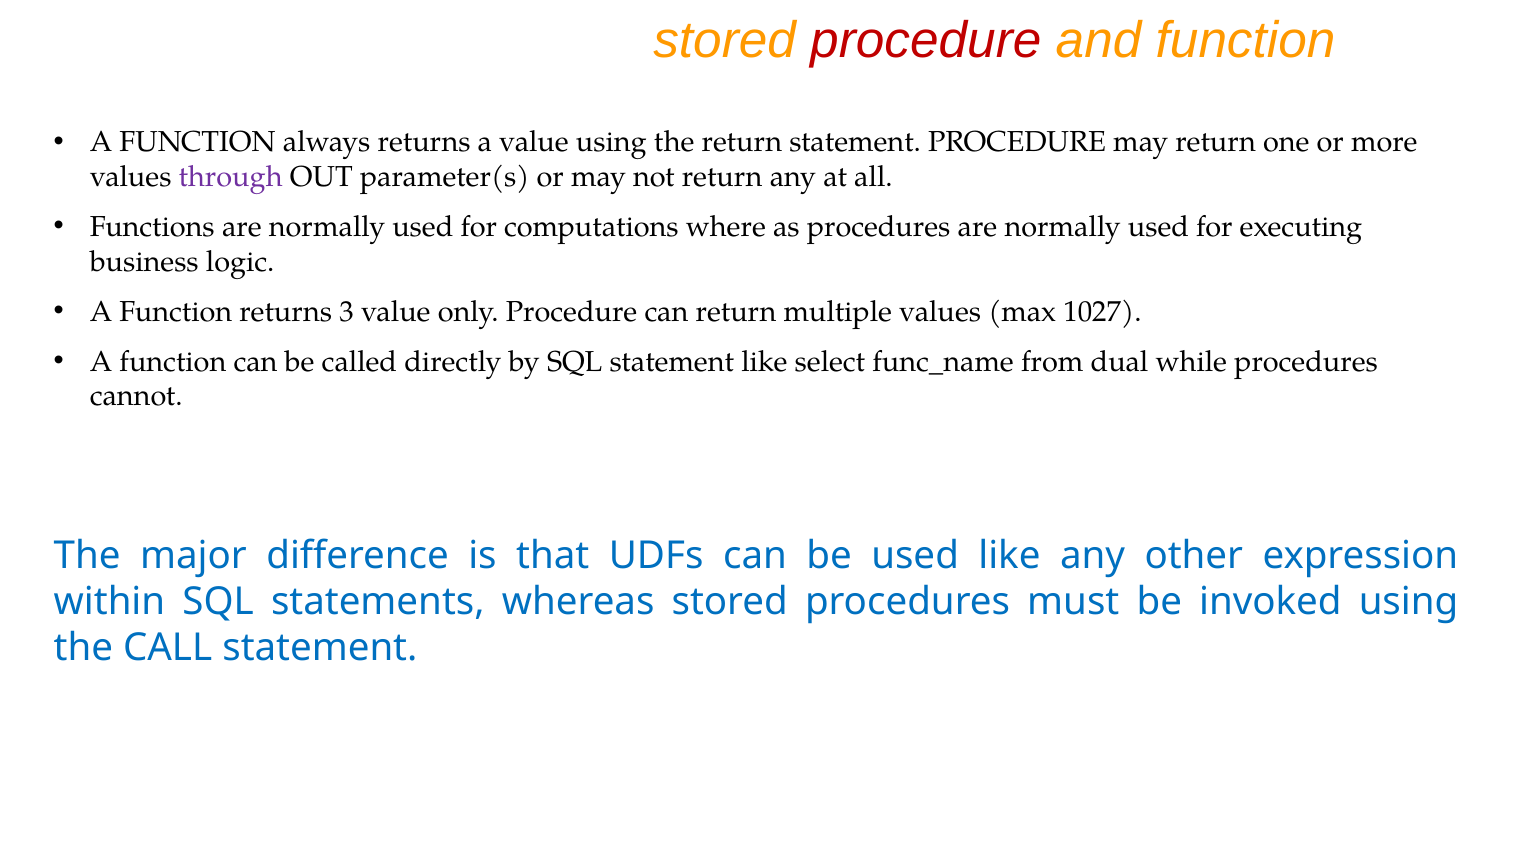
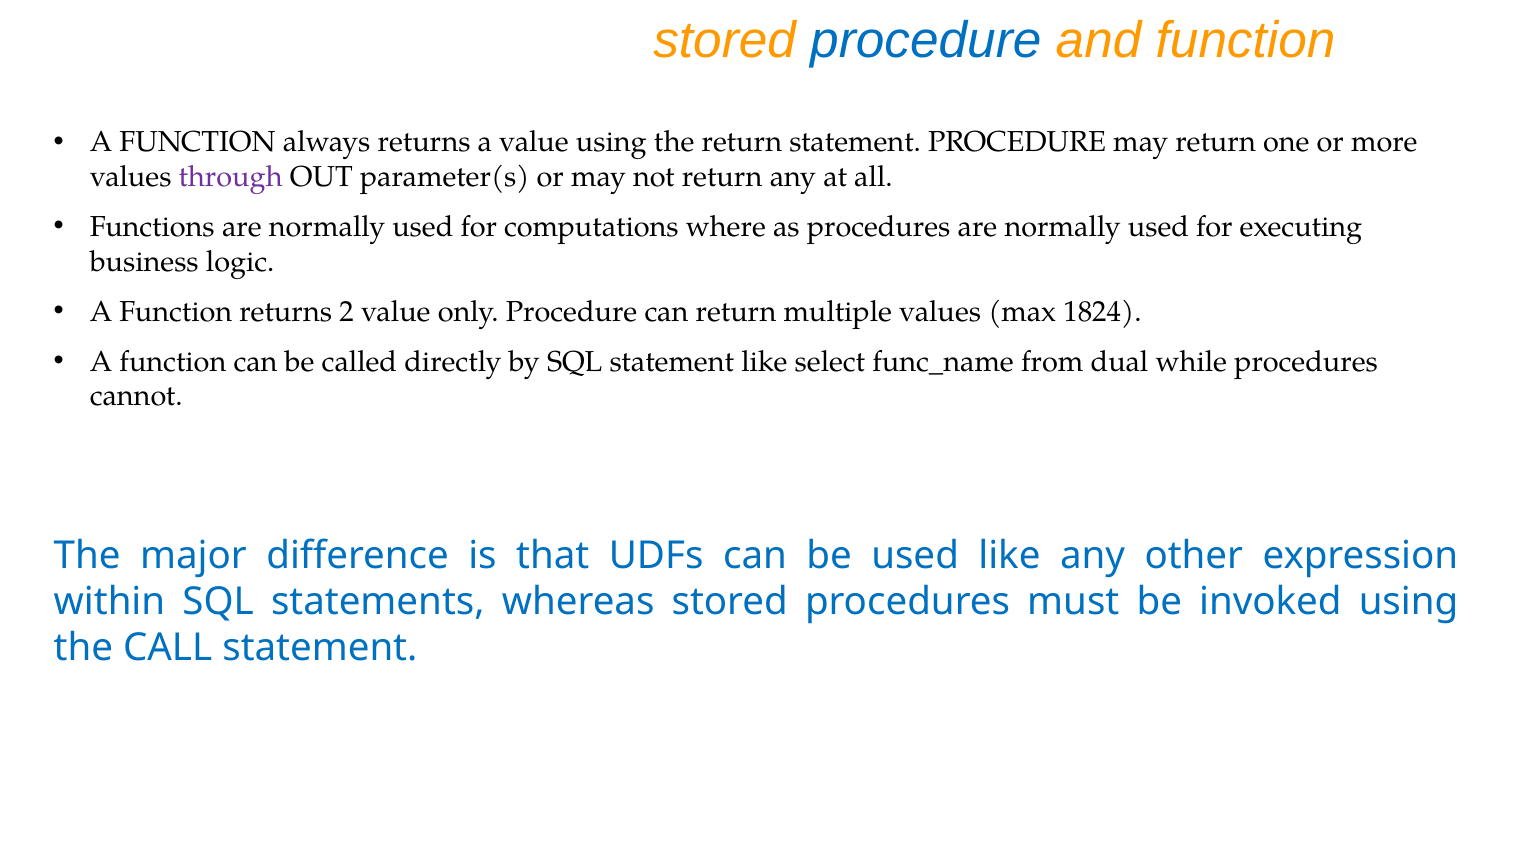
procedure at (926, 40) colour: red -> blue
3: 3 -> 2
1027: 1027 -> 1824
